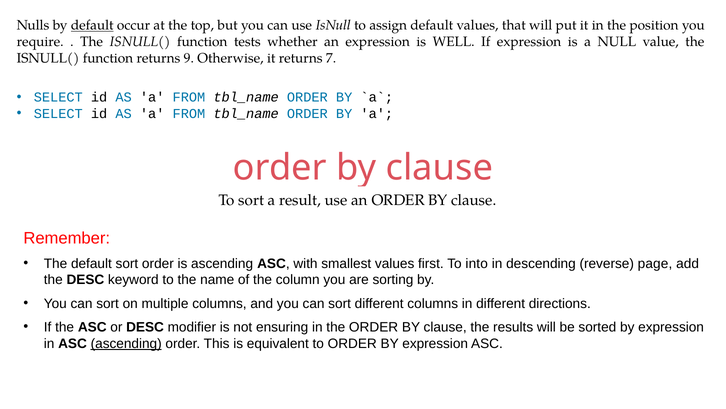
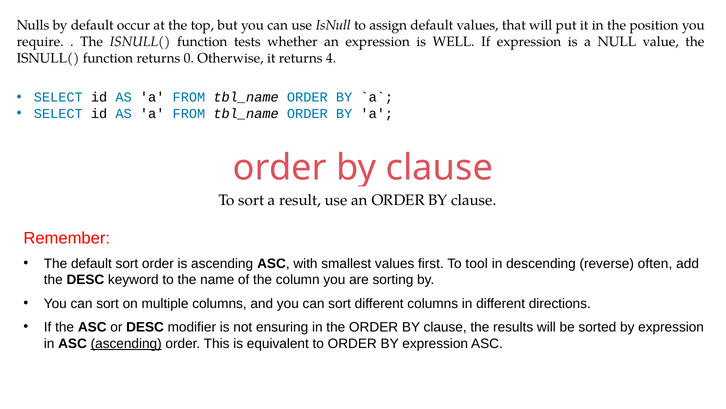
default at (92, 25) underline: present -> none
9: 9 -> 0
7: 7 -> 4
into: into -> tool
page: page -> often
